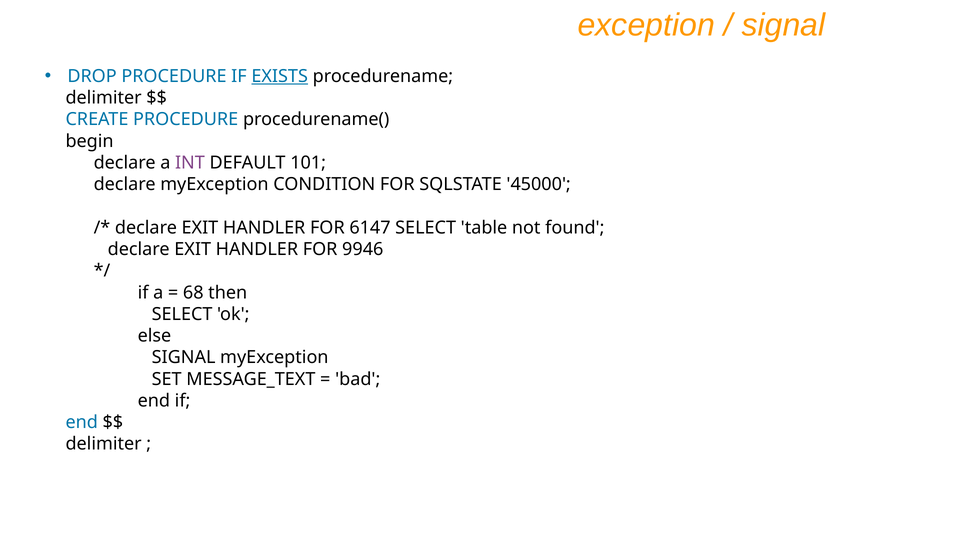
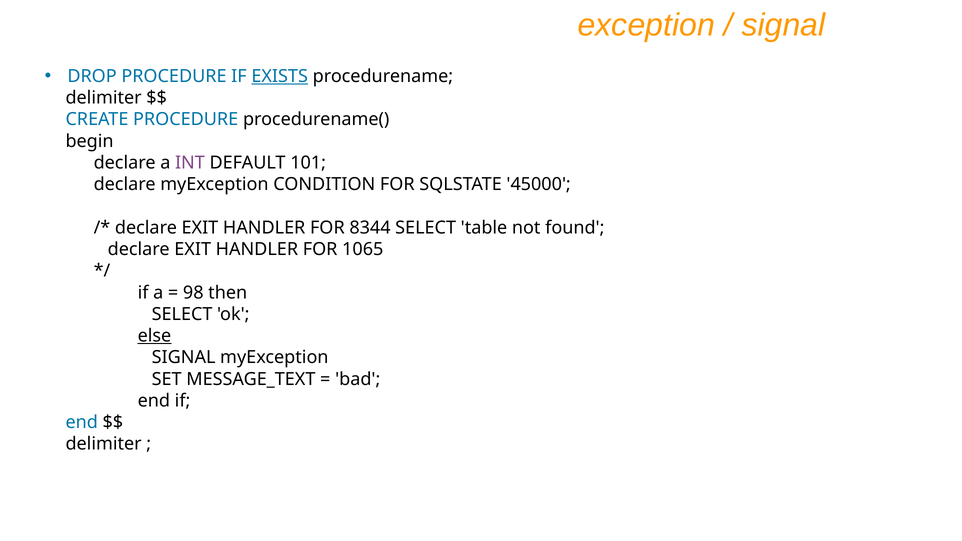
6147: 6147 -> 8344
9946: 9946 -> 1065
68: 68 -> 98
else underline: none -> present
